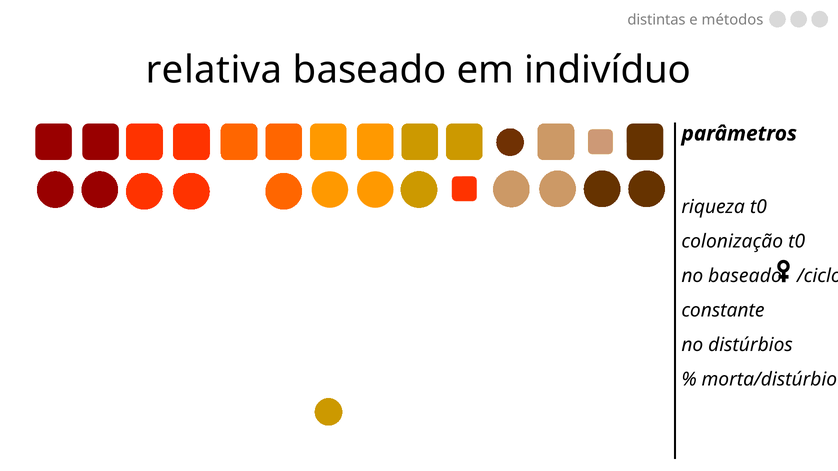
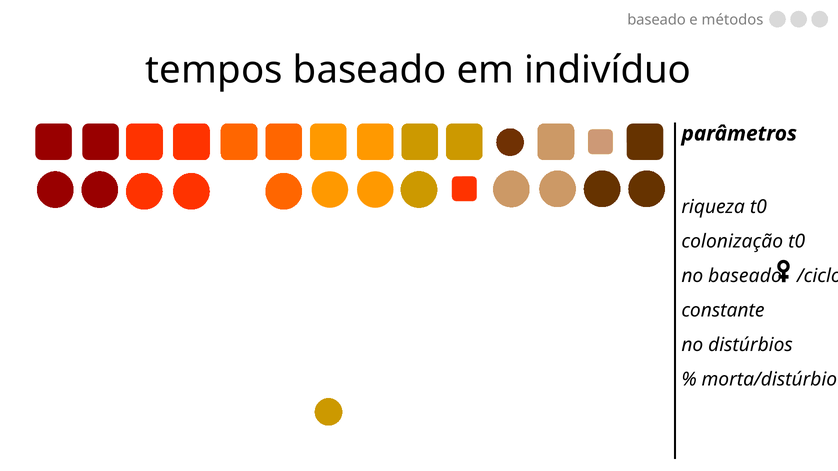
distintas at (657, 20): distintas -> baseado
relativa: relativa -> tempos
